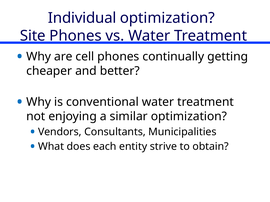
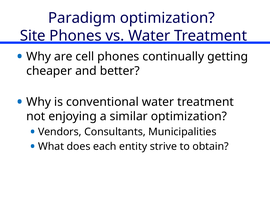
Individual: Individual -> Paradigm
